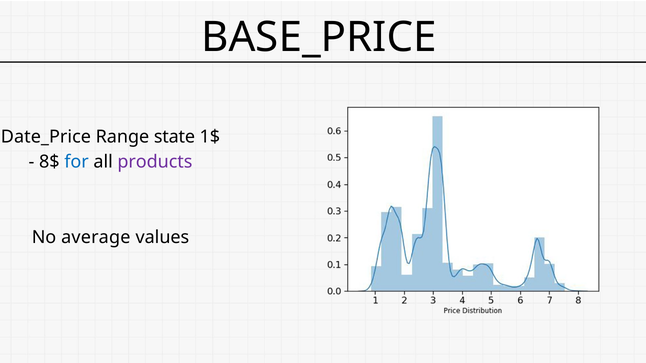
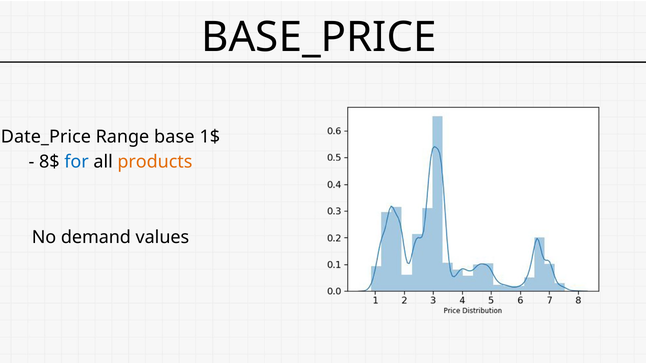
state: state -> base
products colour: purple -> orange
average: average -> demand
